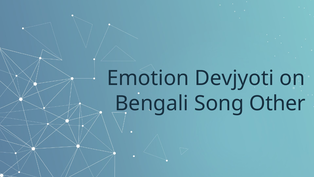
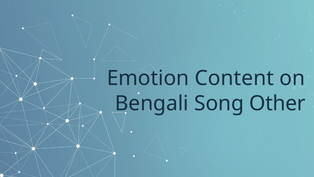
Devjyoti: Devjyoti -> Content
